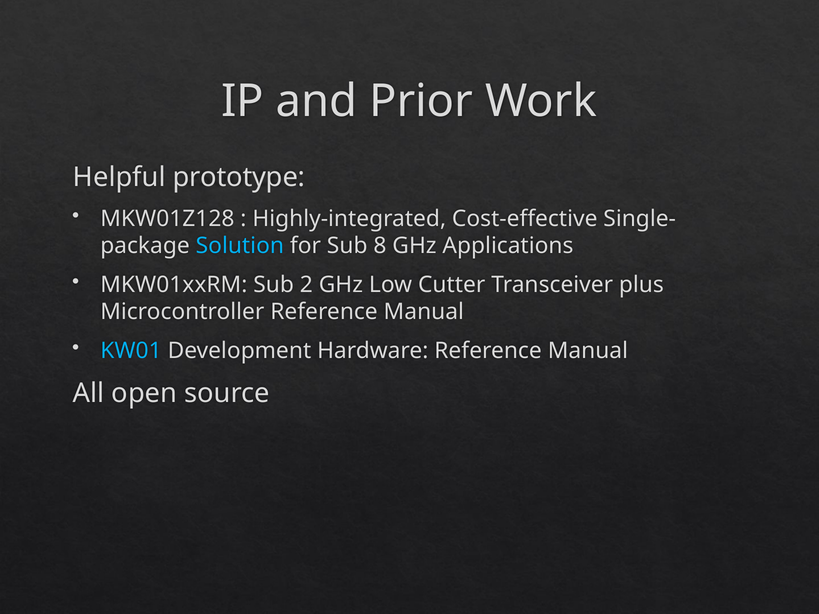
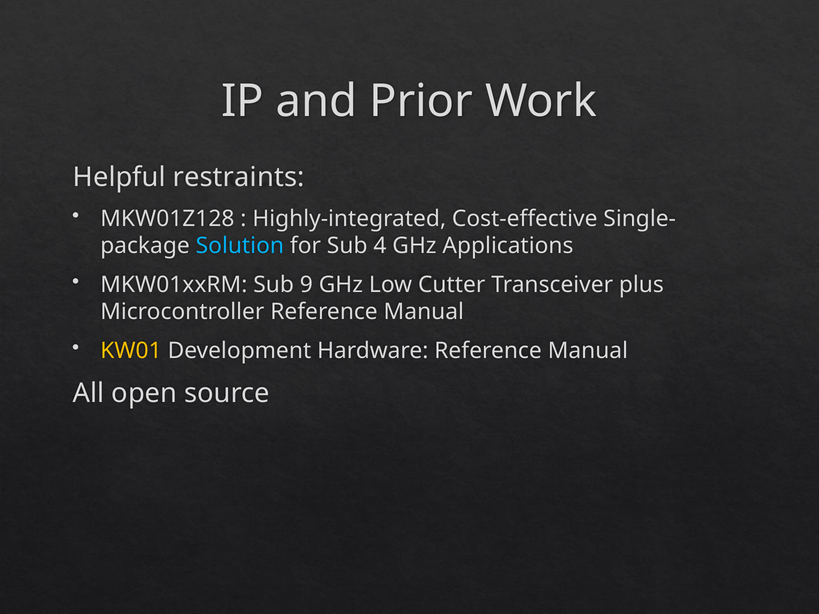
prototype: prototype -> restraints
8: 8 -> 4
2: 2 -> 9
KW01 colour: light blue -> yellow
